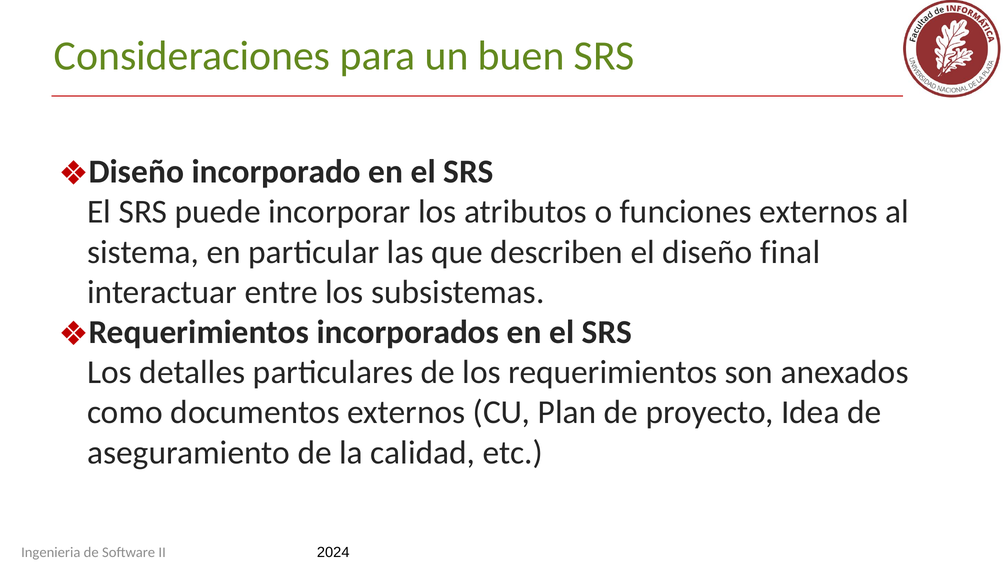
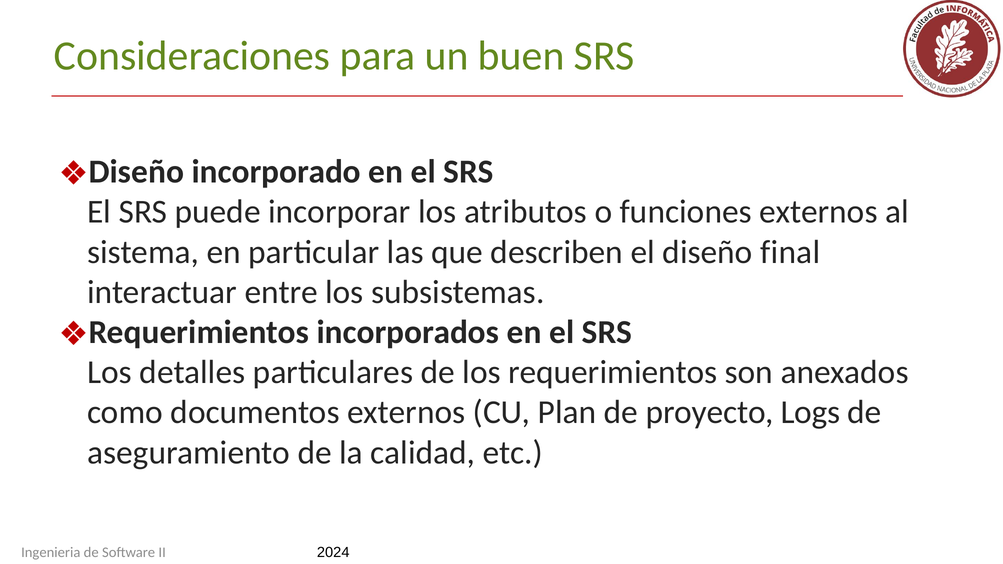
Idea: Idea -> Logs
